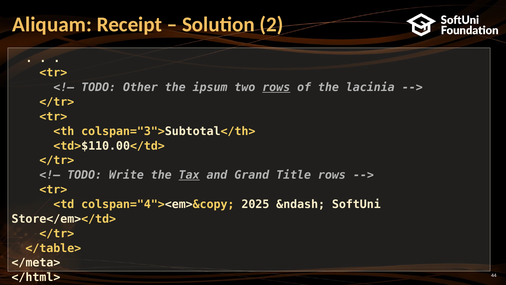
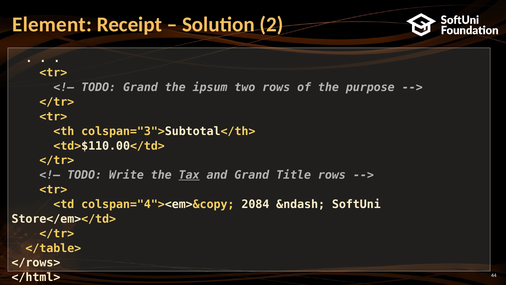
Aliquam: Aliquam -> Element
TODO Other: Other -> Grand
rows at (276, 87) underline: present -> none
lacinia: lacinia -> purpose
2025: 2025 -> 2084
</meta>: </meta> -> </rows>
